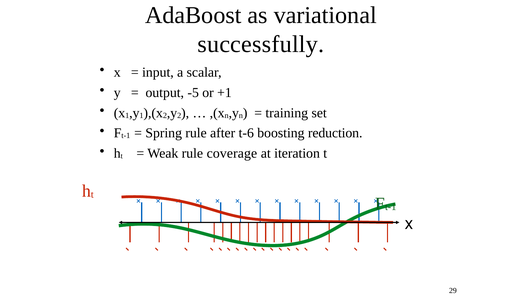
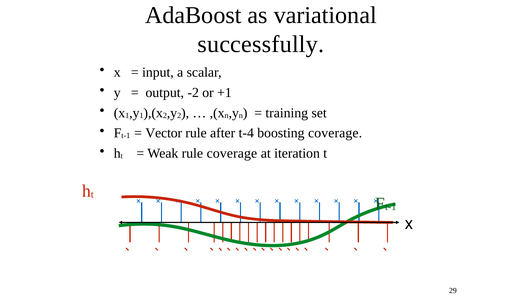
-5: -5 -> -2
Spring: Spring -> Vector
t-6: t-6 -> t-4
boosting reduction: reduction -> coverage
